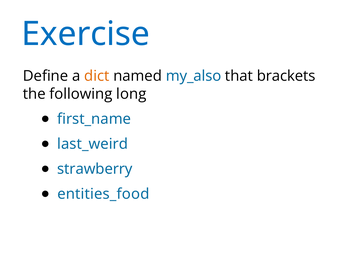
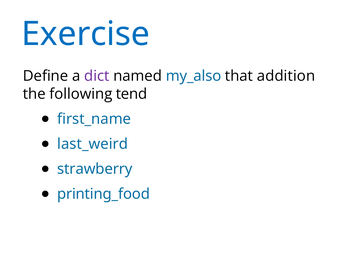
dict colour: orange -> purple
brackets: brackets -> addition
long: long -> tend
entities_food: entities_food -> printing_food
